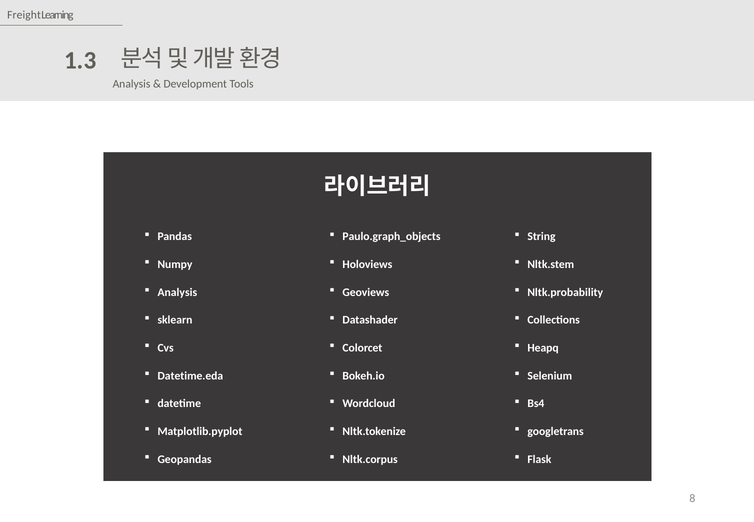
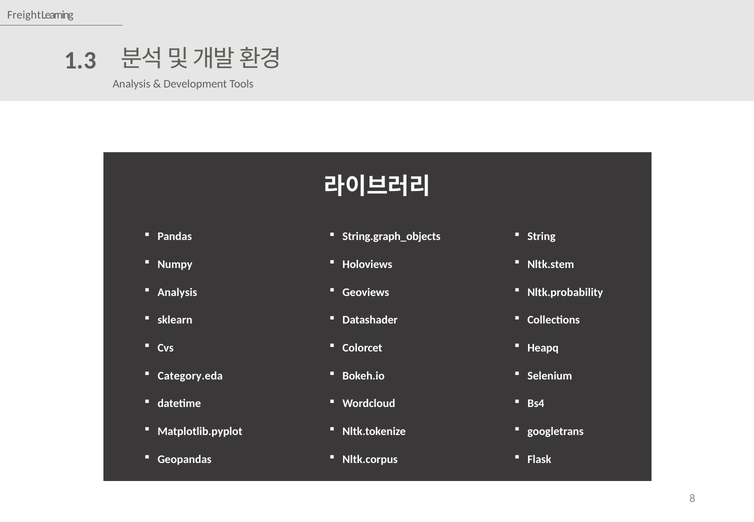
Paulo.graph_objects: Paulo.graph_objects -> String.graph_objects
Datetime.eda: Datetime.eda -> Category.eda
